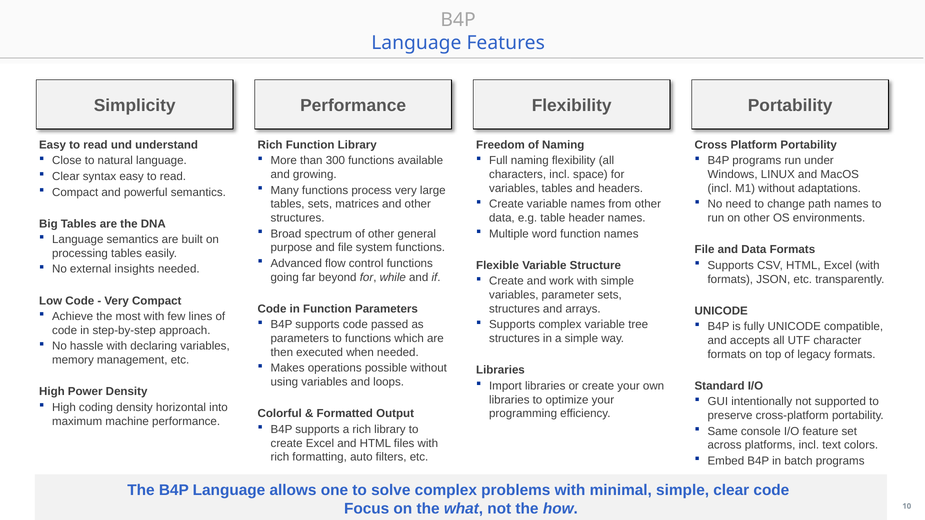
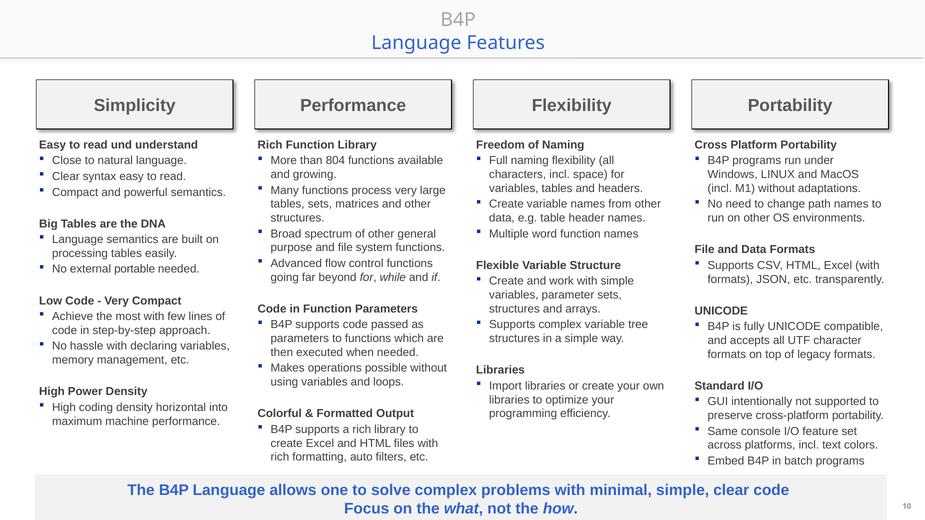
300: 300 -> 804
insights: insights -> portable
